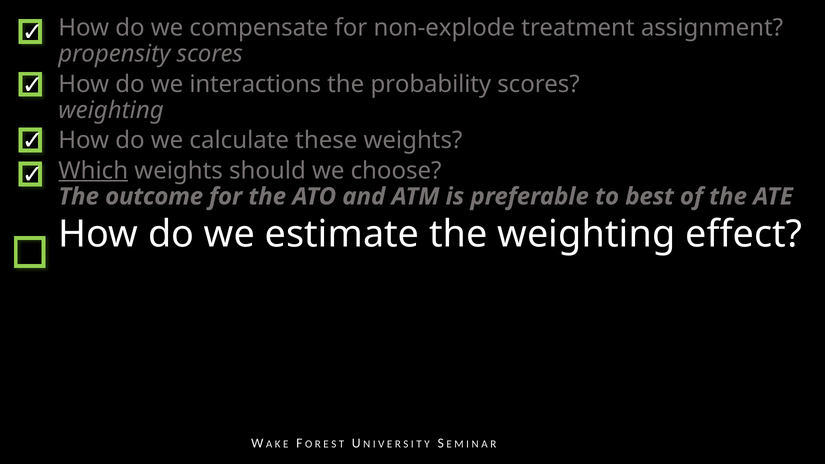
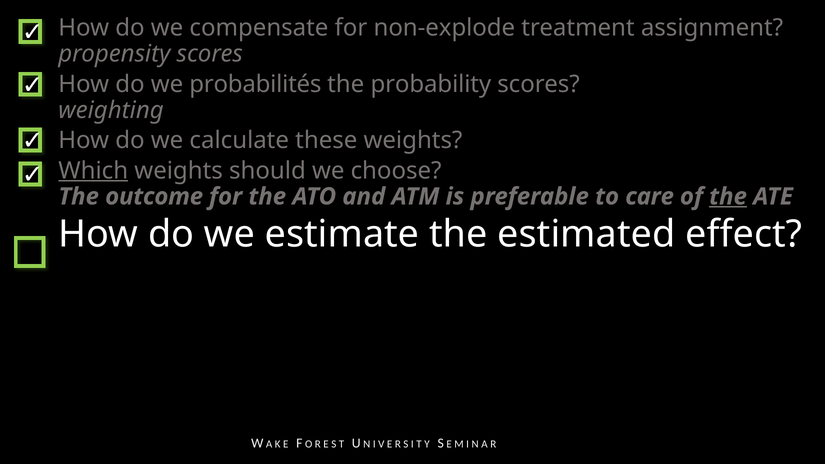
interactions: interactions -> probabilités
best: best -> care
the at (728, 197) underline: none -> present
the weighting: weighting -> estimated
